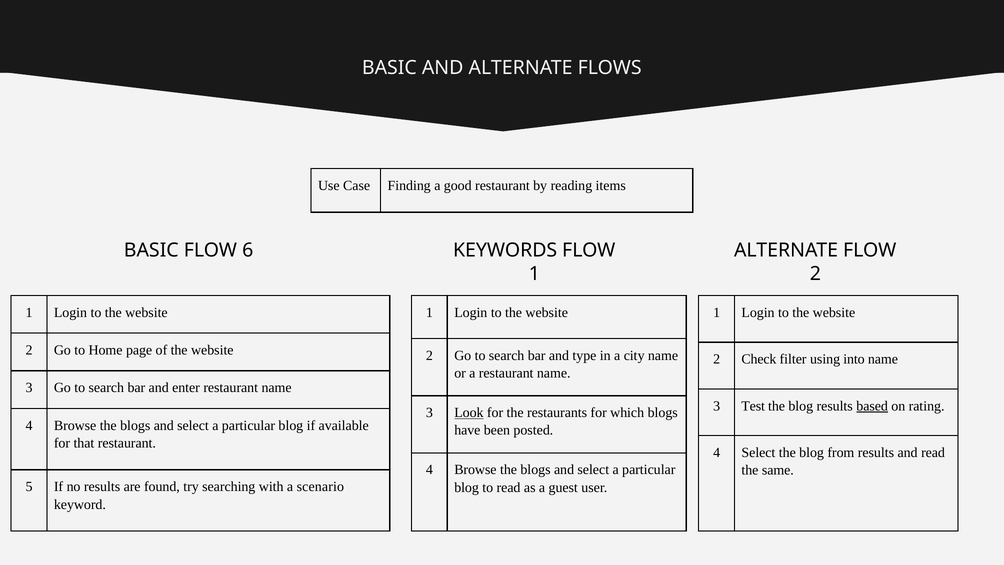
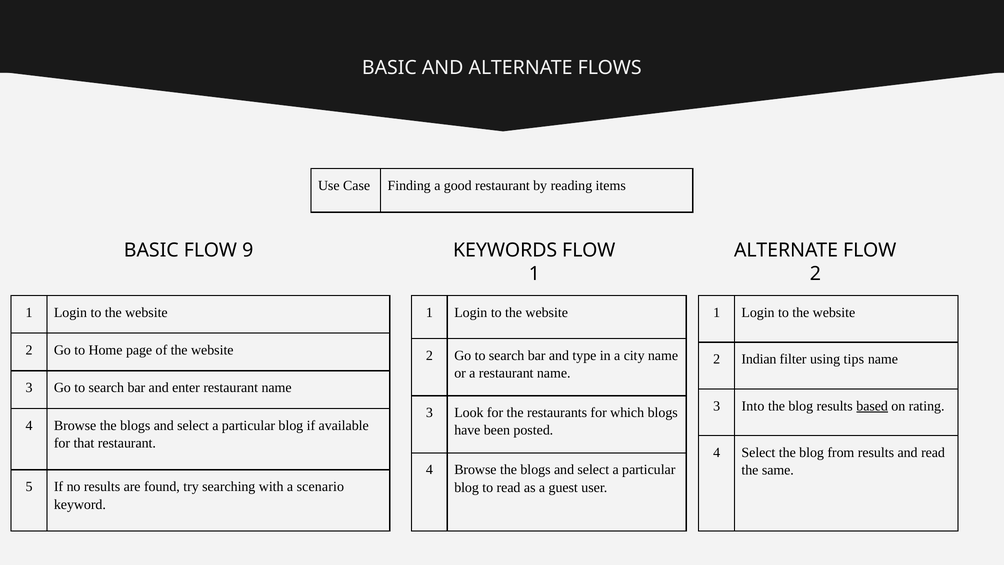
6: 6 -> 9
Check: Check -> Indian
into: into -> tips
Test: Test -> Into
Look underline: present -> none
